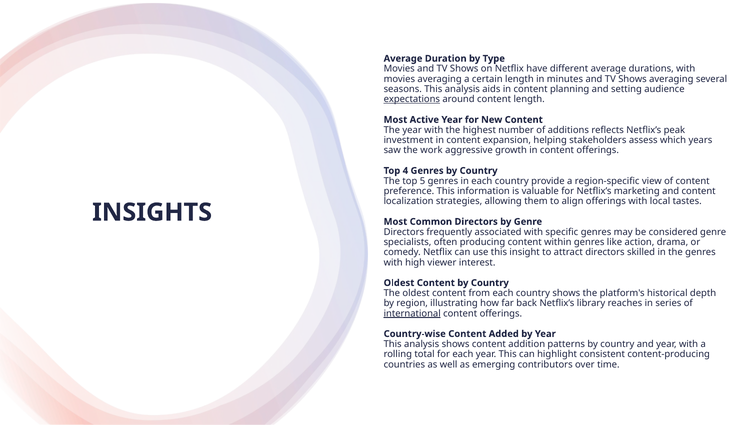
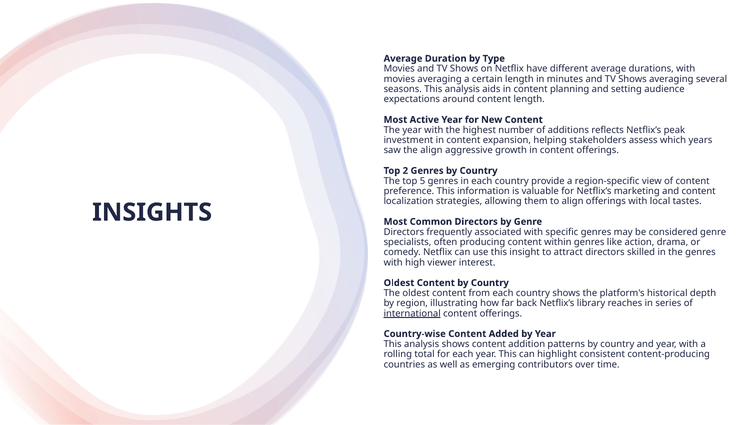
expectations underline: present -> none
the work: work -> align
4: 4 -> 2
